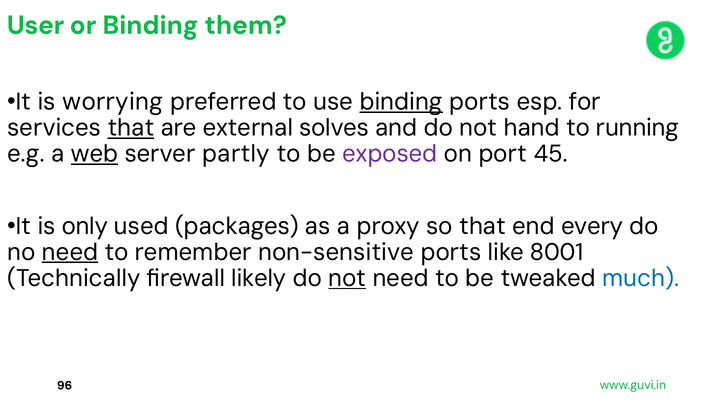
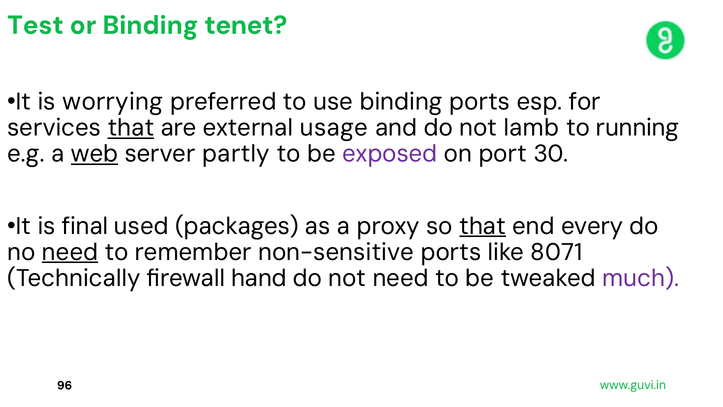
User: User -> Test
them: them -> tenet
binding at (401, 102) underline: present -> none
solves: solves -> usage
hand: hand -> lamb
45: 45 -> 30
only: only -> final
that at (483, 226) underline: none -> present
8001: 8001 -> 8071
likely: likely -> hand
not at (347, 278) underline: present -> none
much colour: blue -> purple
